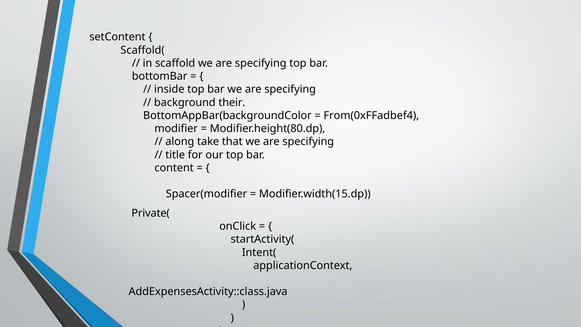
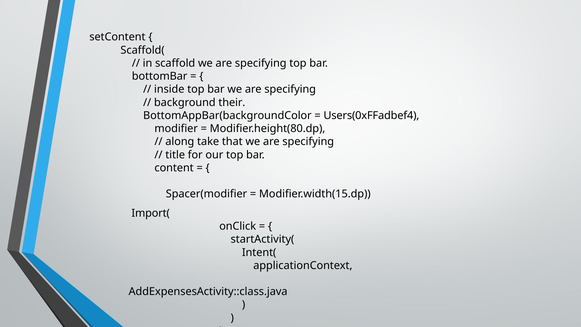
From(0xFFadbef4: From(0xFFadbef4 -> Users(0xFFadbef4
Private(: Private( -> Import(
